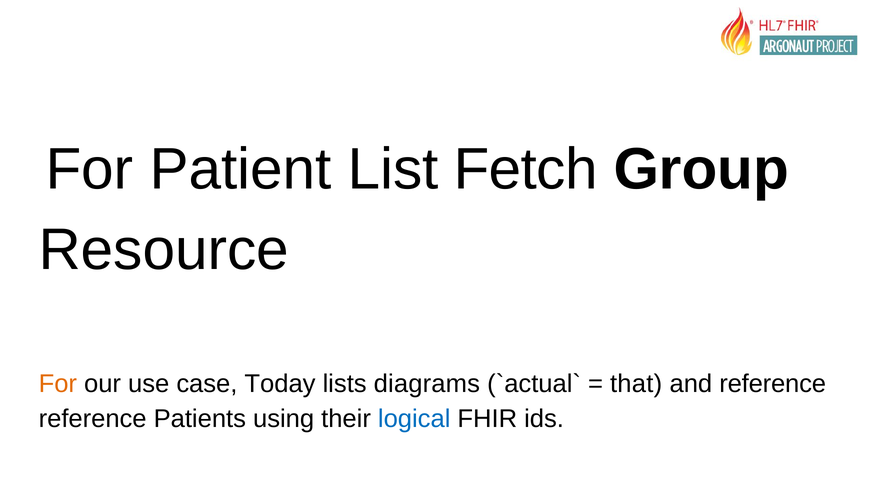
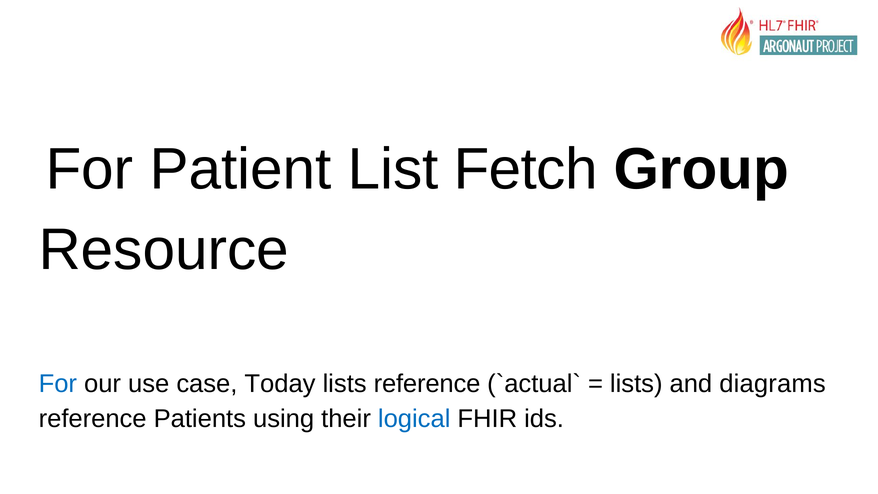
For at (58, 384) colour: orange -> blue
lists diagrams: diagrams -> reference
that at (636, 384): that -> lists
and reference: reference -> diagrams
